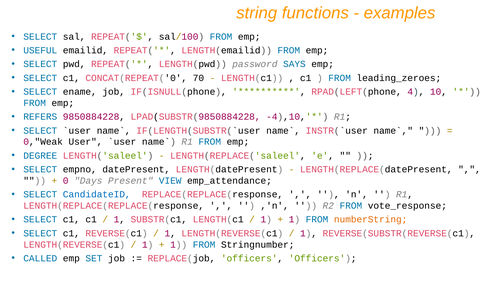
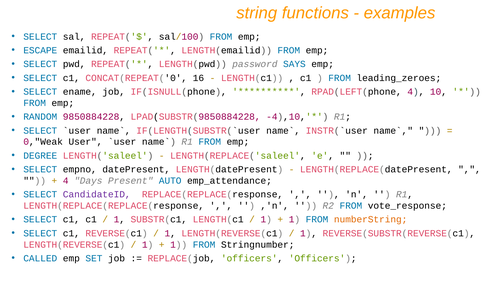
USEFUL: USEFUL -> ESCAPE
70: 70 -> 16
REFERS: REFERS -> RANDOM
0 at (66, 181): 0 -> 4
VIEW: VIEW -> AUTO
CandidateID colour: blue -> purple
